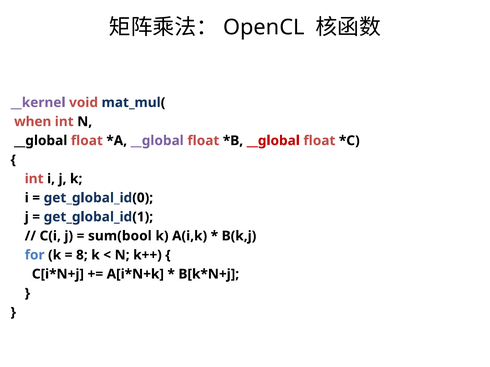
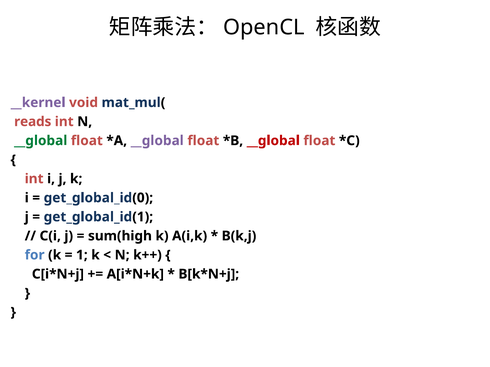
when: when -> reads
__global at (41, 141) colour: black -> green
sum(bool: sum(bool -> sum(high
8: 8 -> 1
